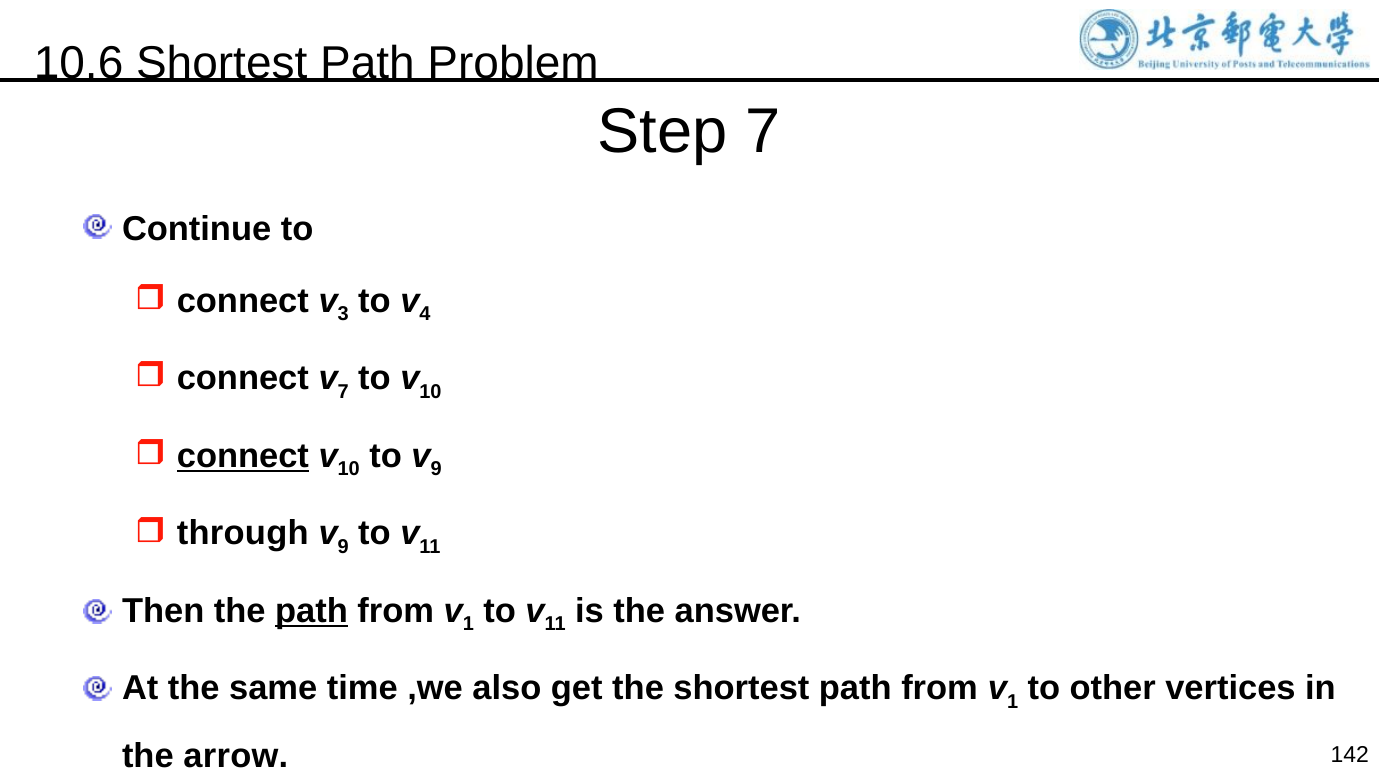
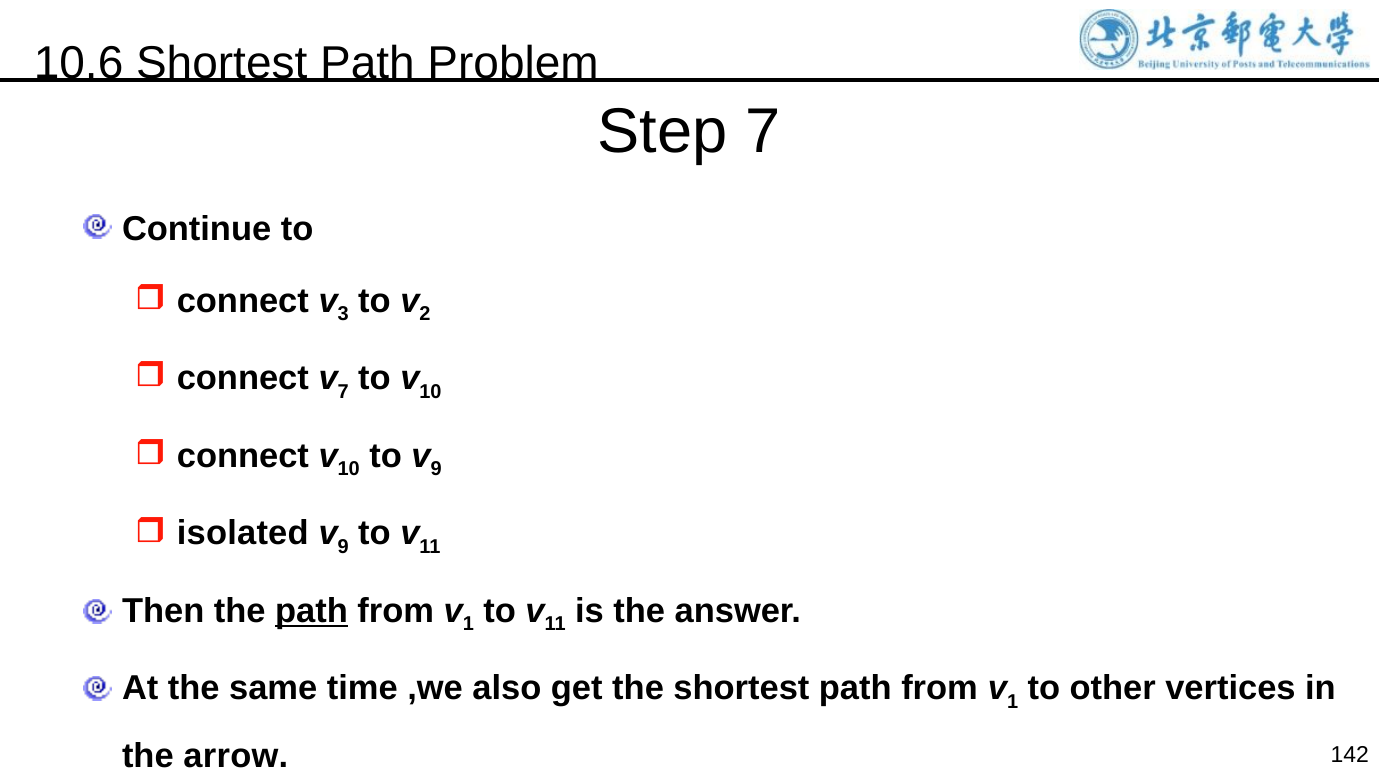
4: 4 -> 2
connect at (243, 456) underline: present -> none
through: through -> isolated
